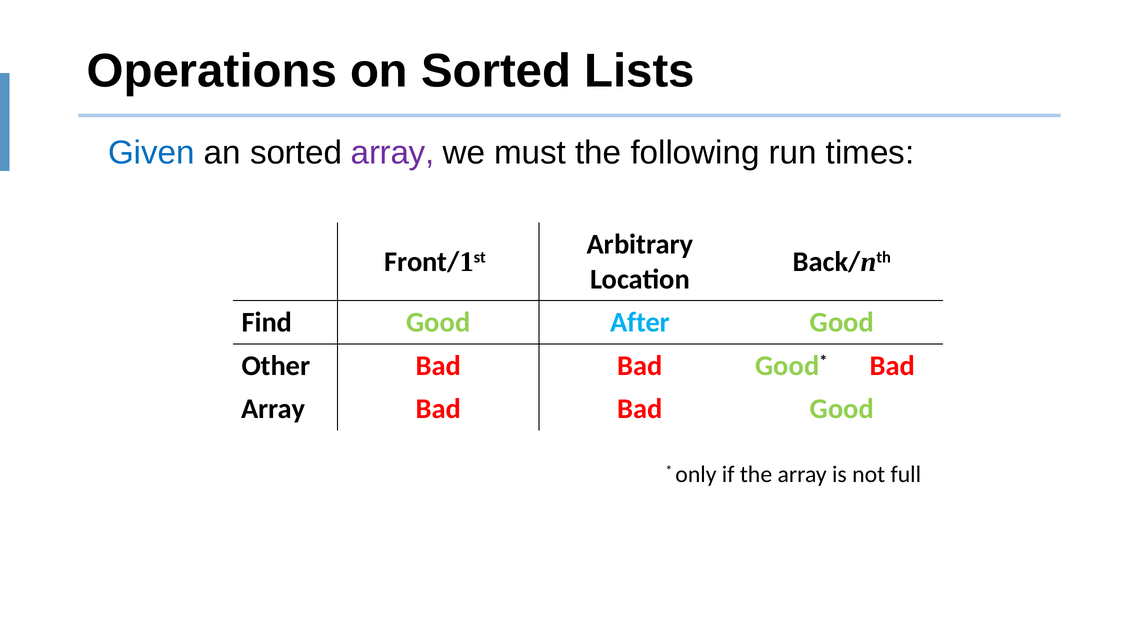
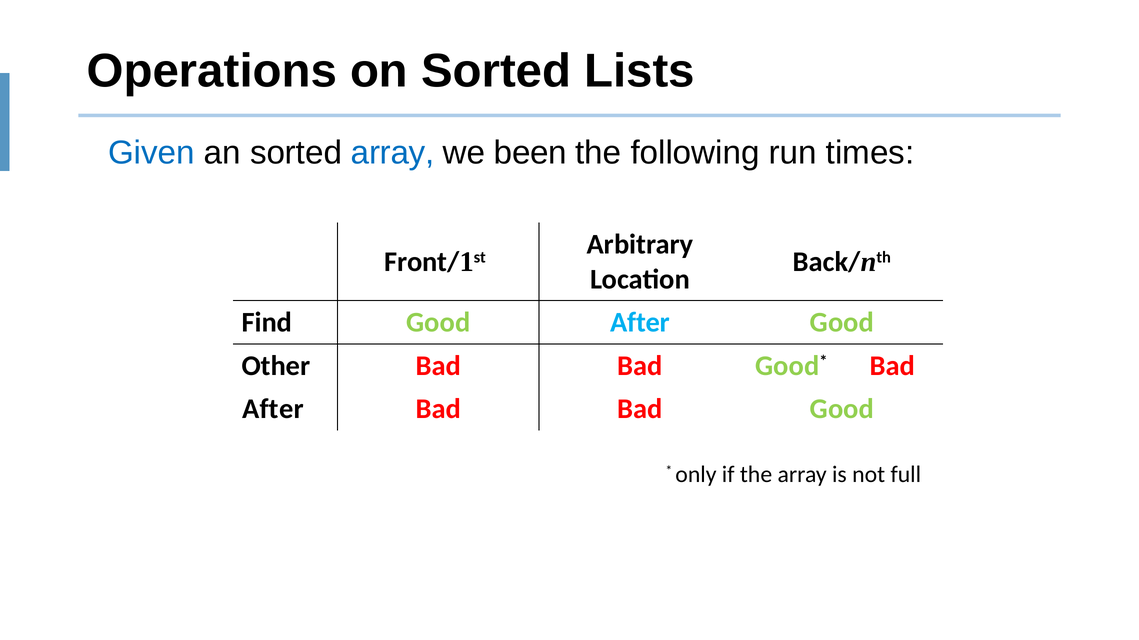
array at (393, 153) colour: purple -> blue
must: must -> been
Array at (273, 410): Array -> After
